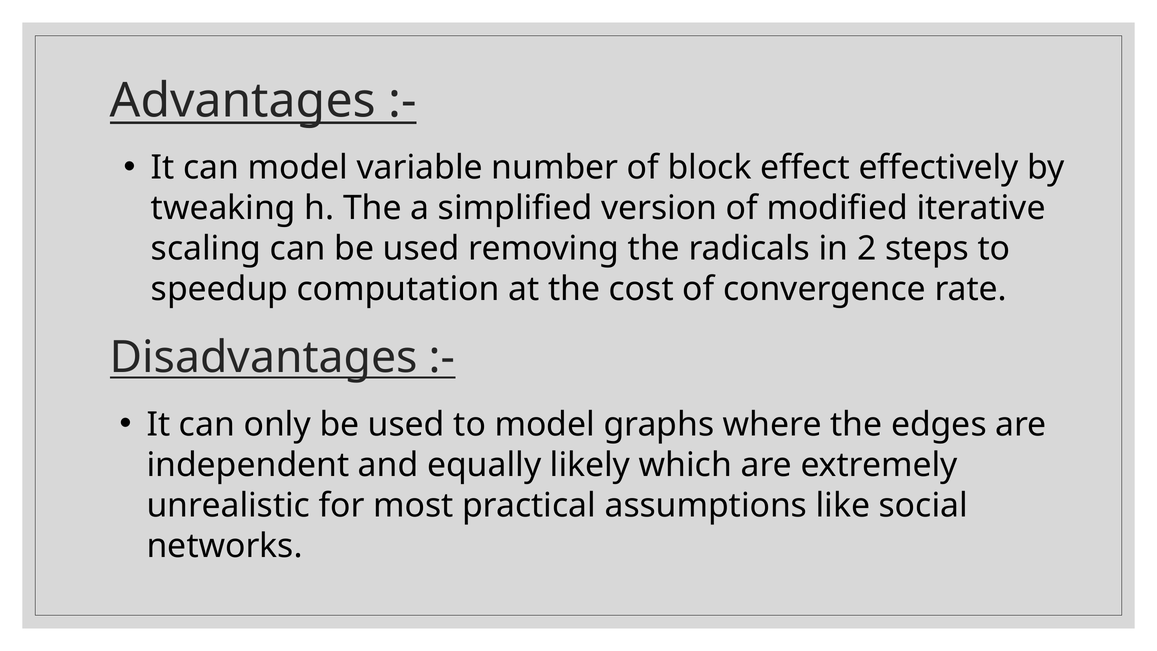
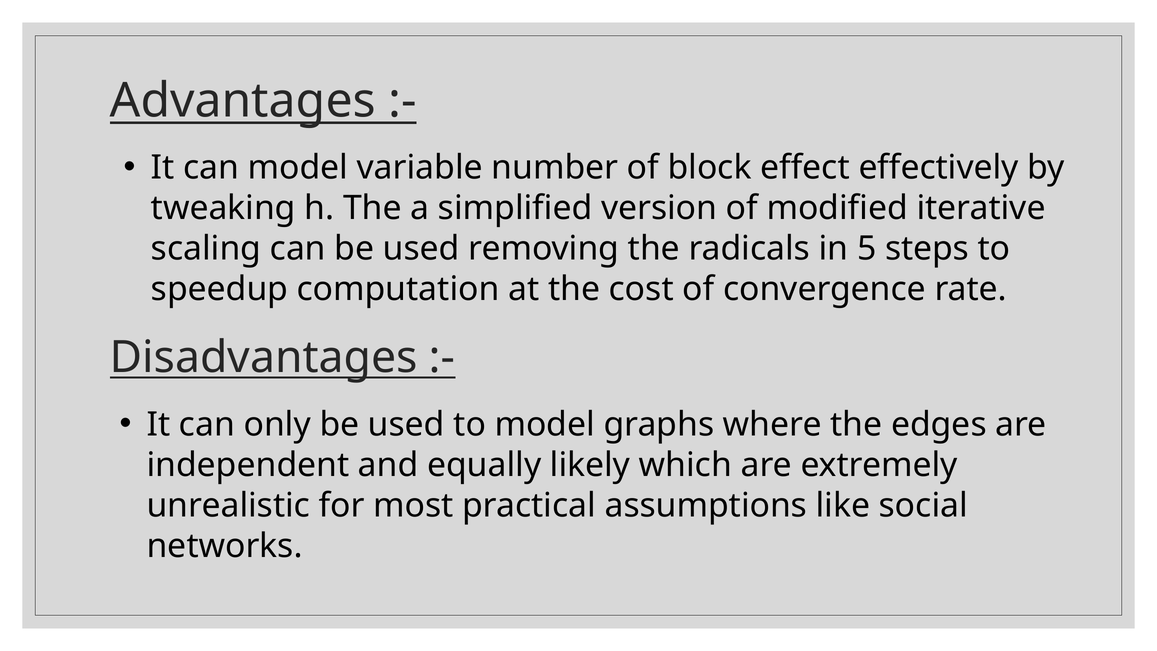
2: 2 -> 5
